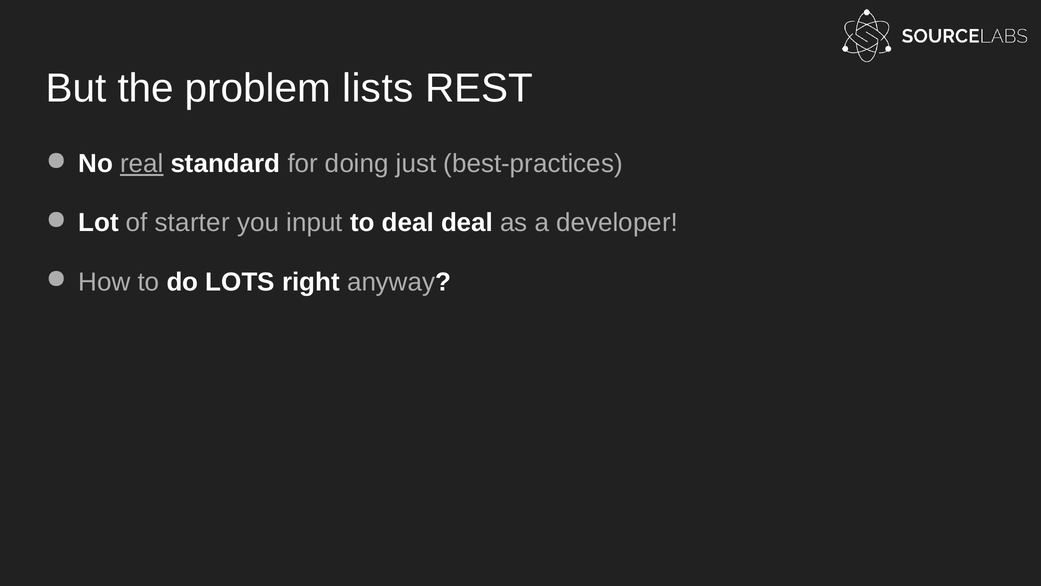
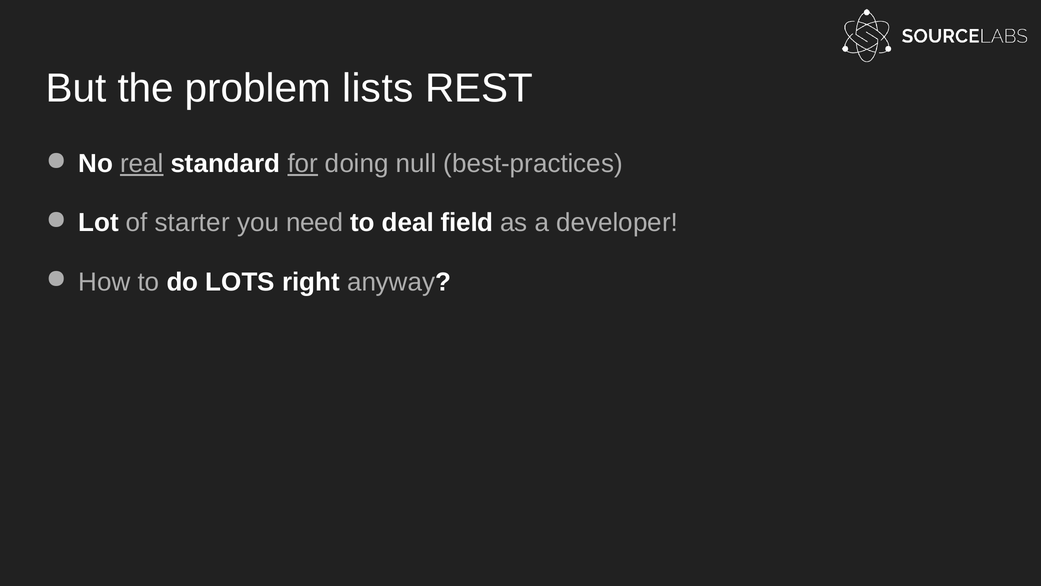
for underline: none -> present
just: just -> null
input: input -> need
deal deal: deal -> field
